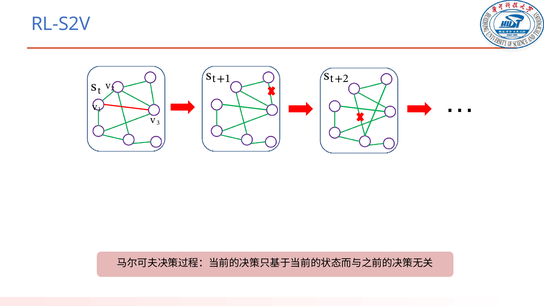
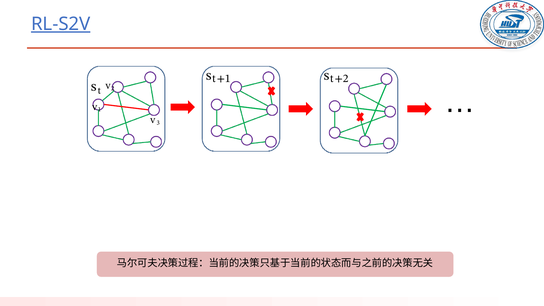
RL-S2V underline: none -> present
